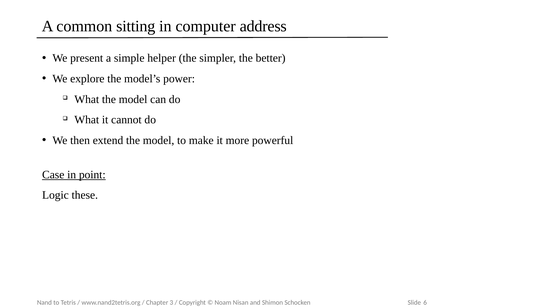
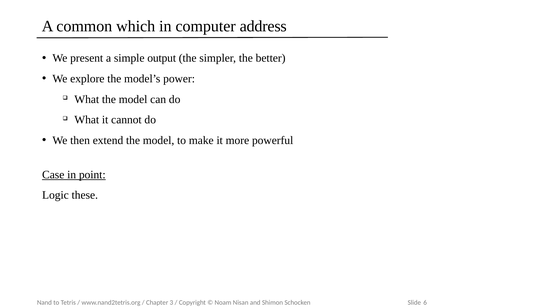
sitting: sitting -> which
helper: helper -> output
